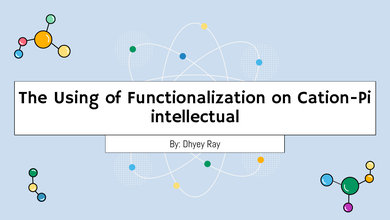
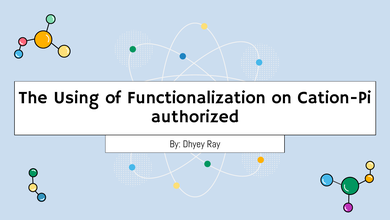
intellectual: intellectual -> authorized
